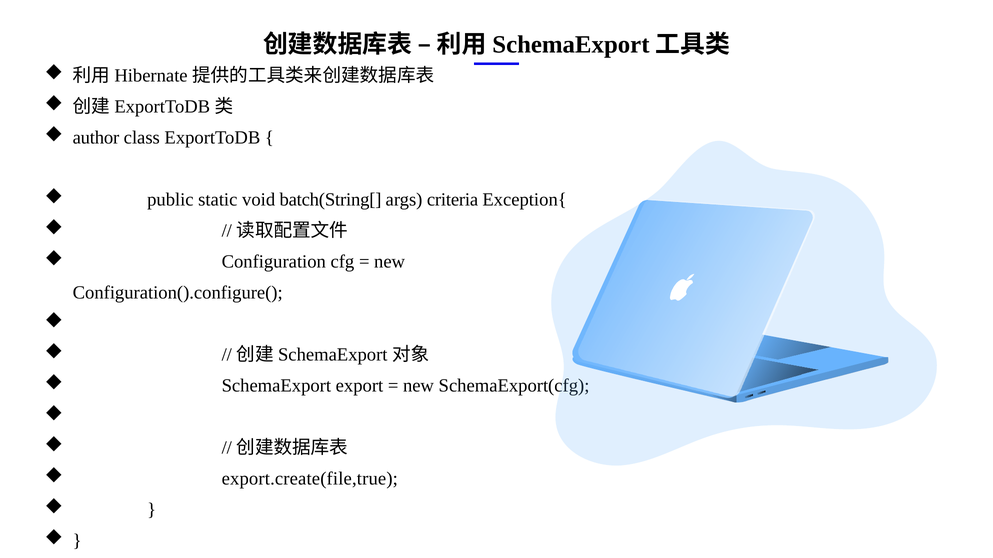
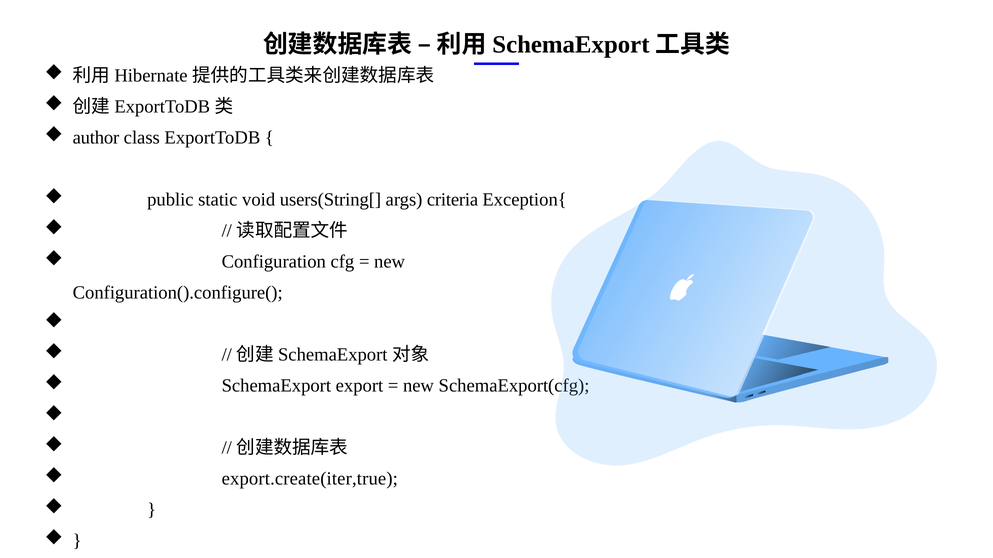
batch(String[: batch(String[ -> users(String[
export.create(file,true: export.create(file,true -> export.create(iter,true
